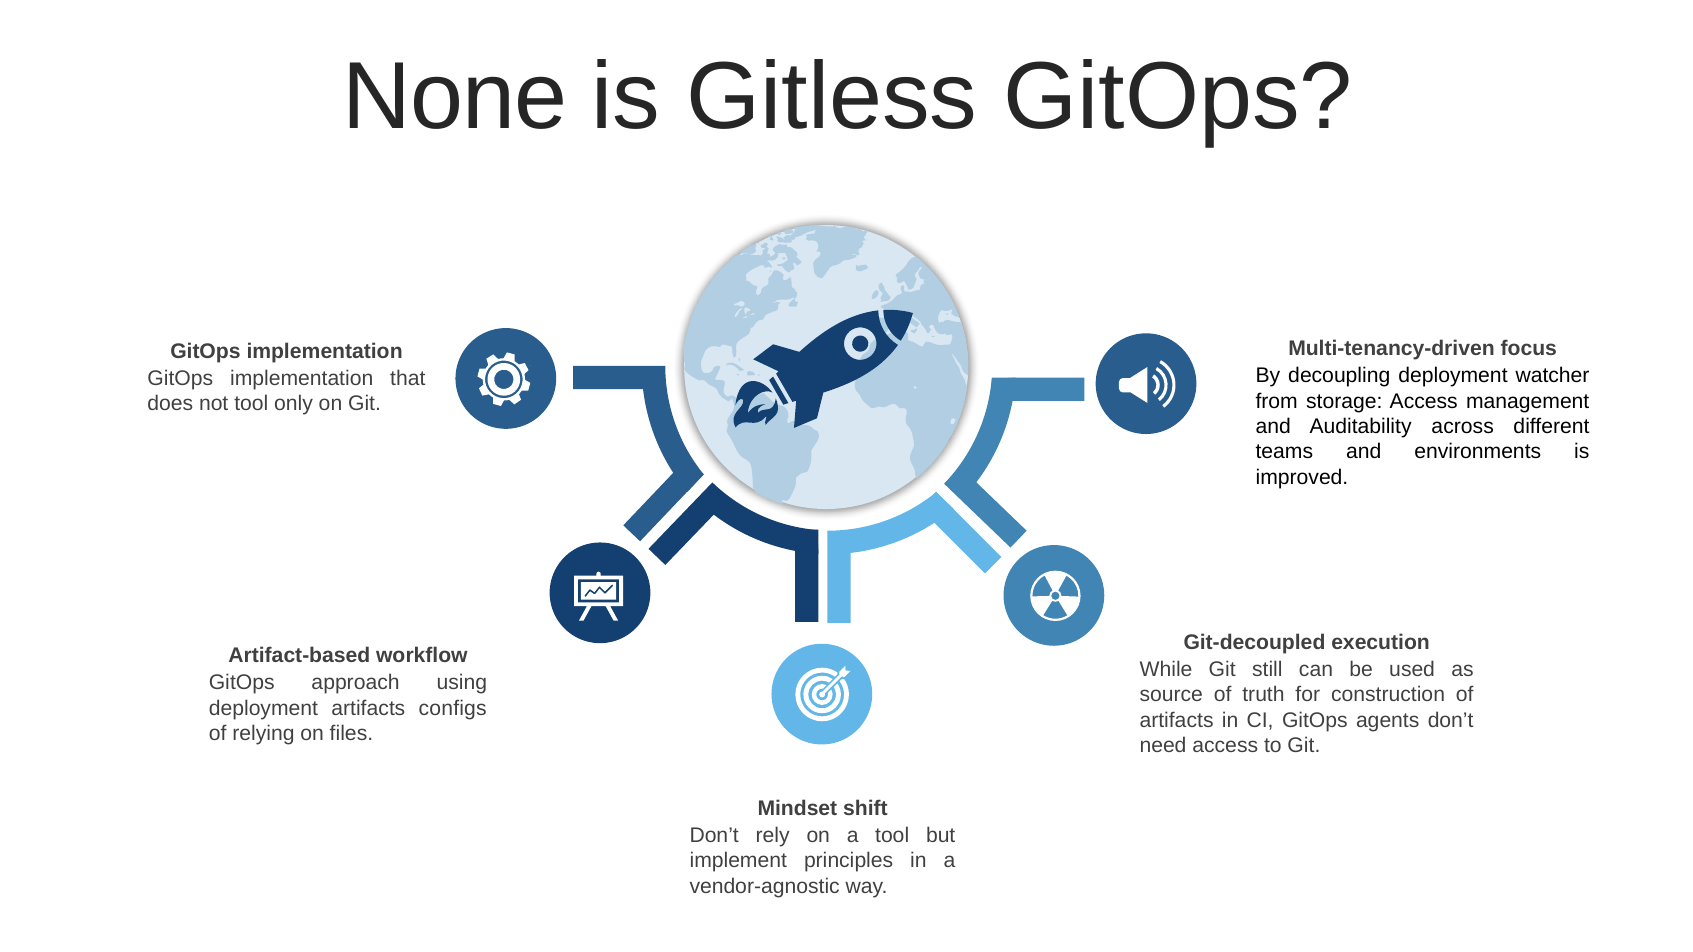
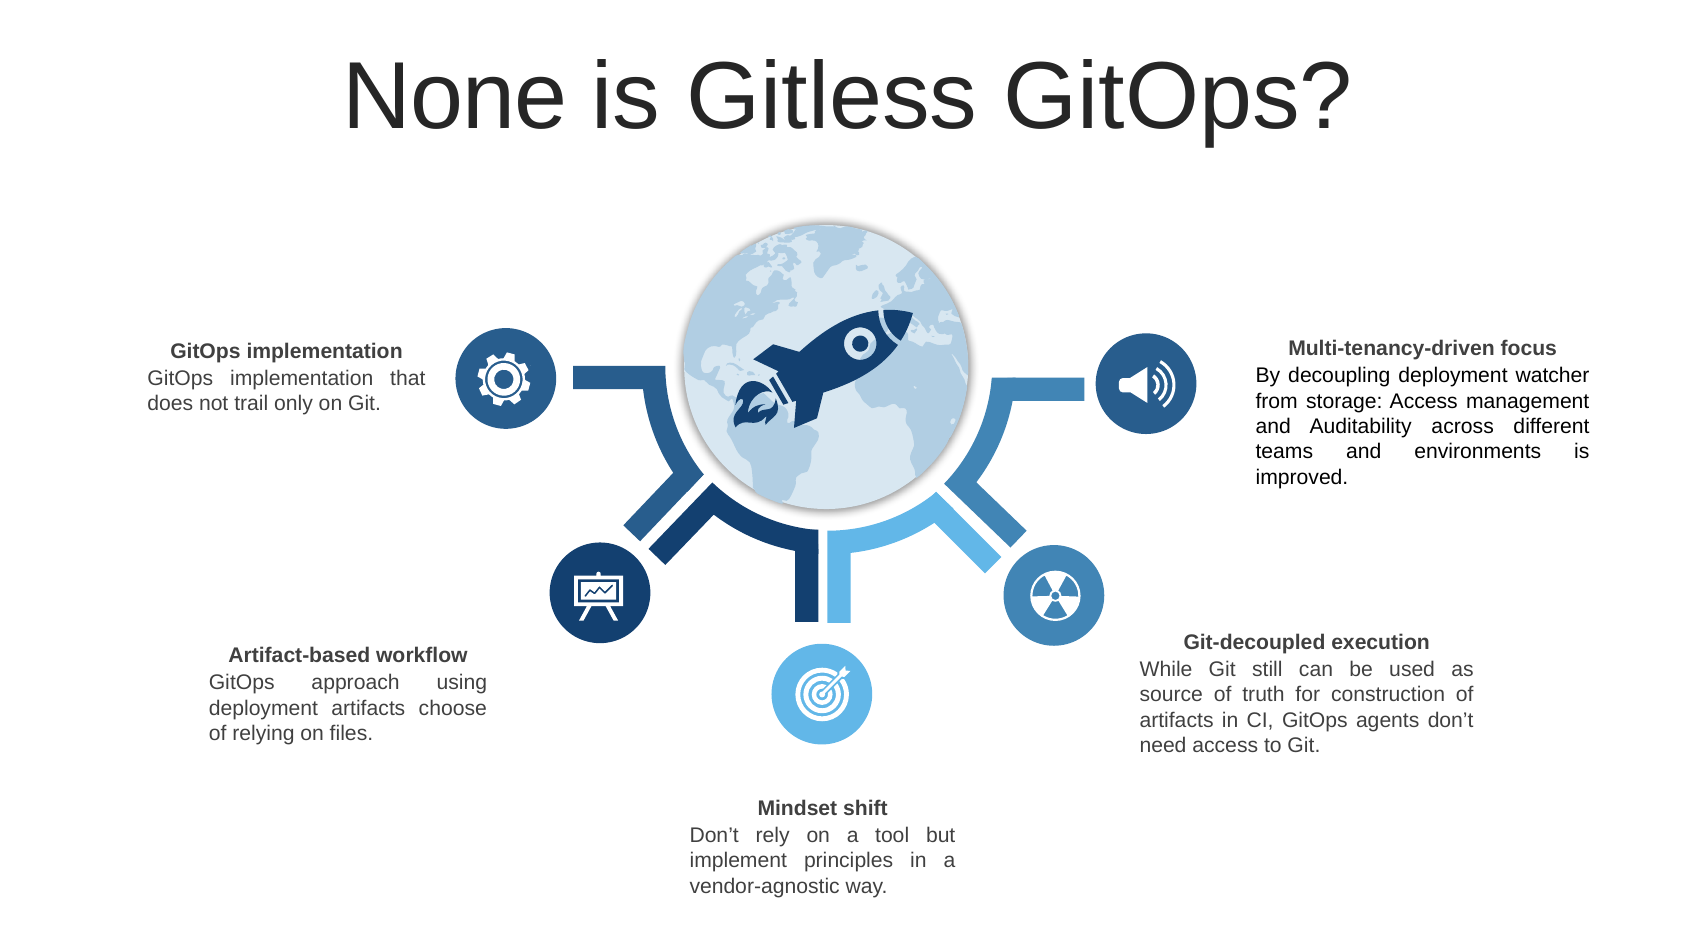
not tool: tool -> trail
configs: configs -> choose
